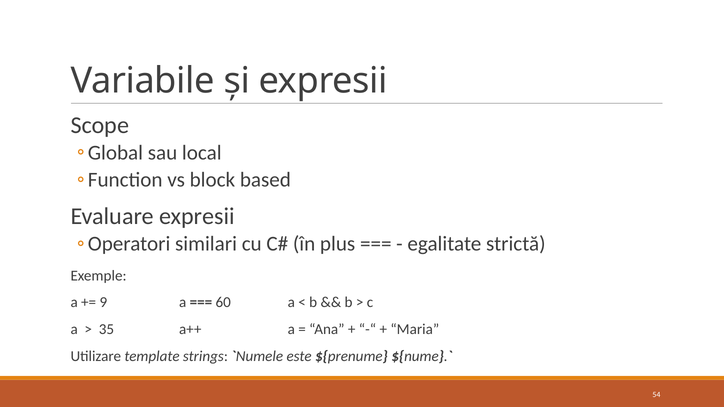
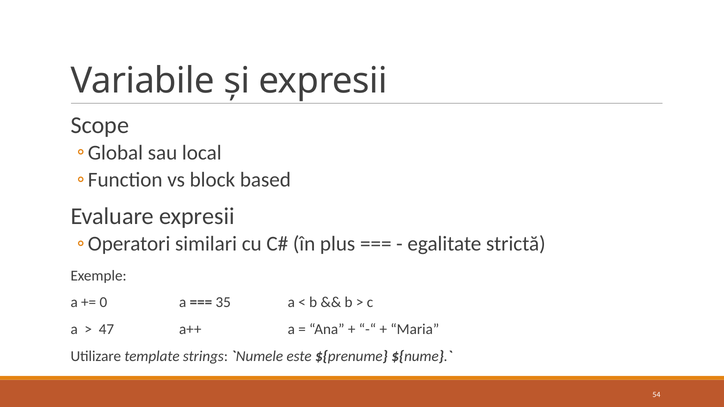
9: 9 -> 0
60: 60 -> 35
35: 35 -> 47
